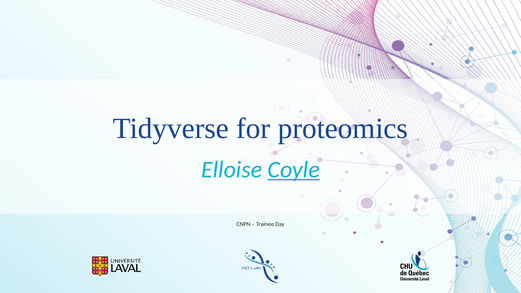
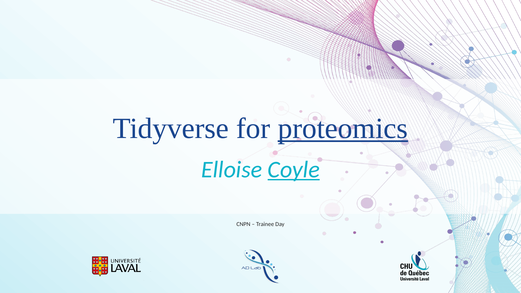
proteomics underline: none -> present
